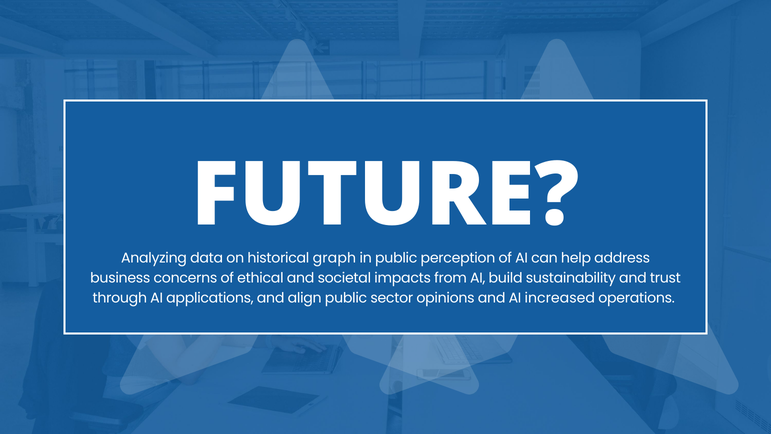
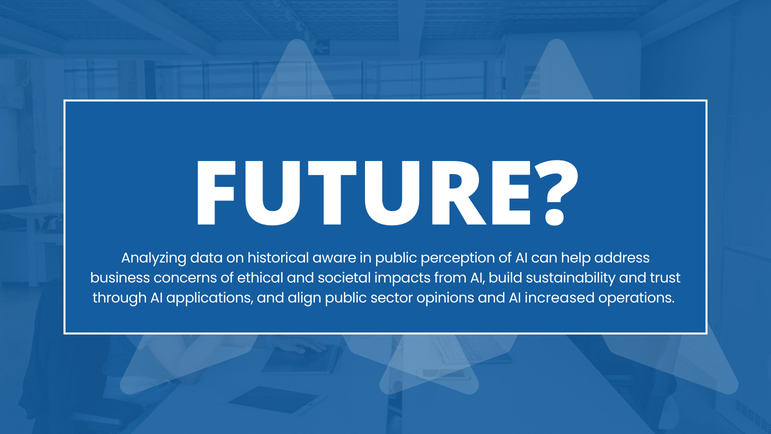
graph: graph -> aware
